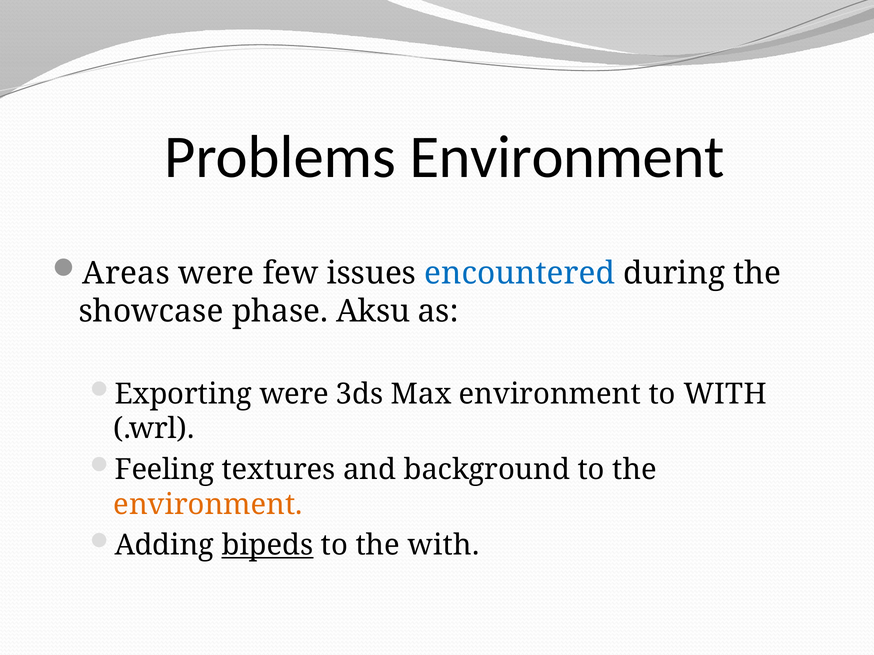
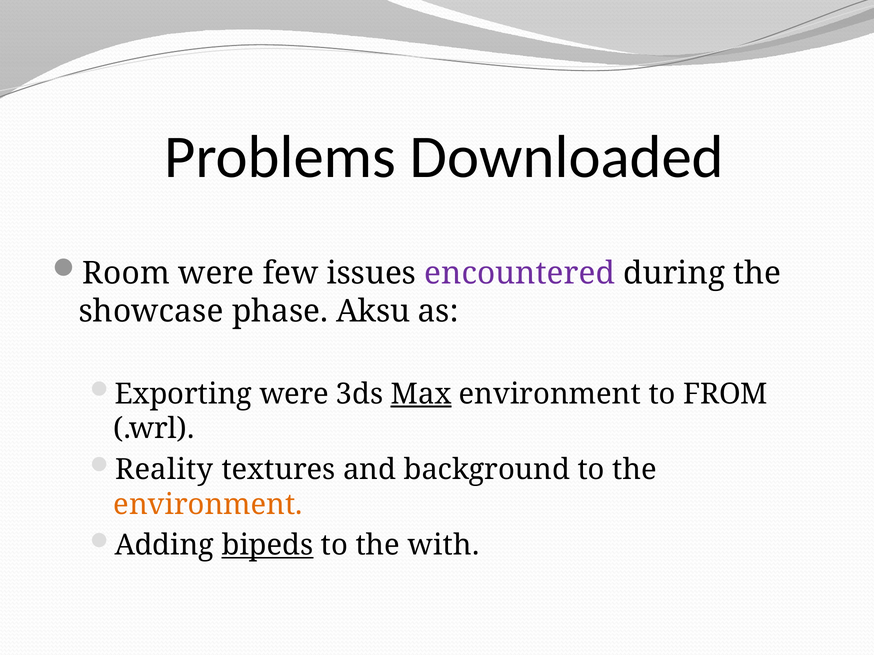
Problems Environment: Environment -> Downloaded
Areas: Areas -> Room
encountered colour: blue -> purple
Max underline: none -> present
to WITH: WITH -> FROM
Feeling: Feeling -> Reality
